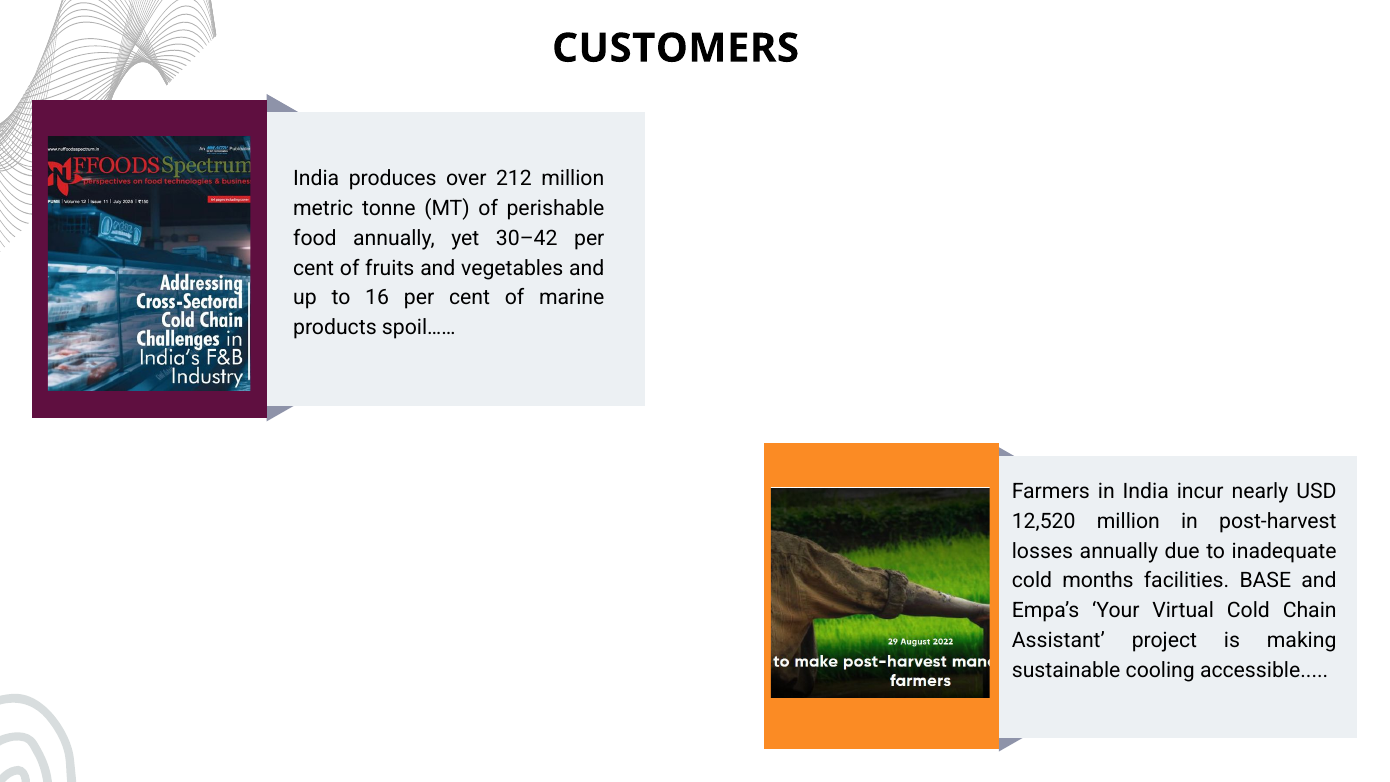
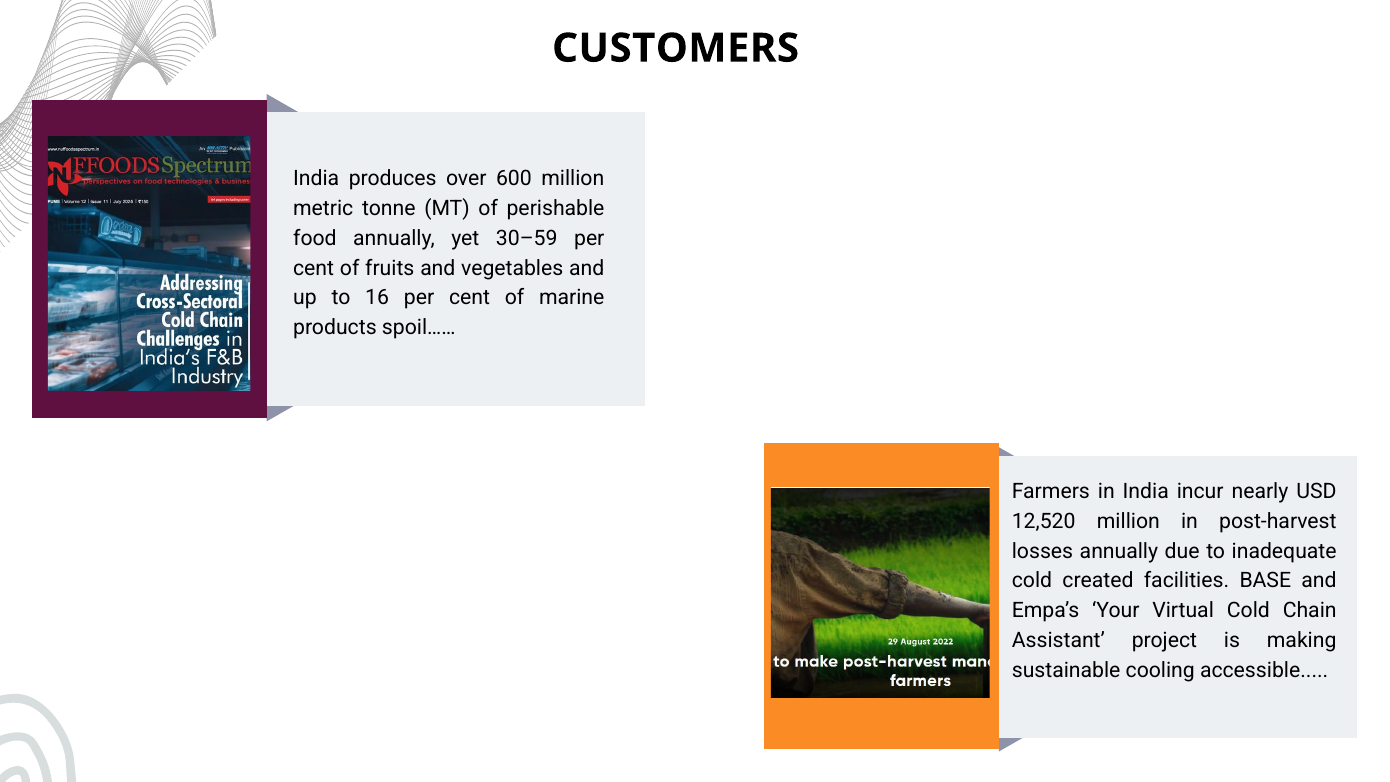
212: 212 -> 600
30–42: 30–42 -> 30–59
months: months -> created
